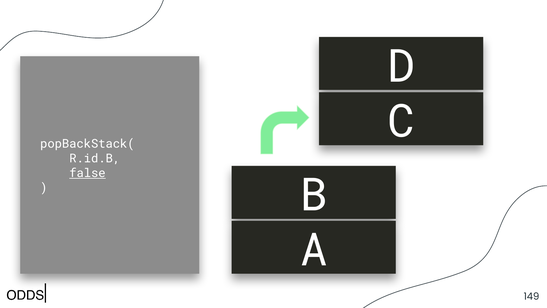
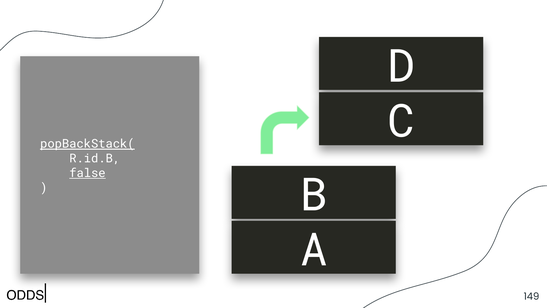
popBackStack( underline: none -> present
